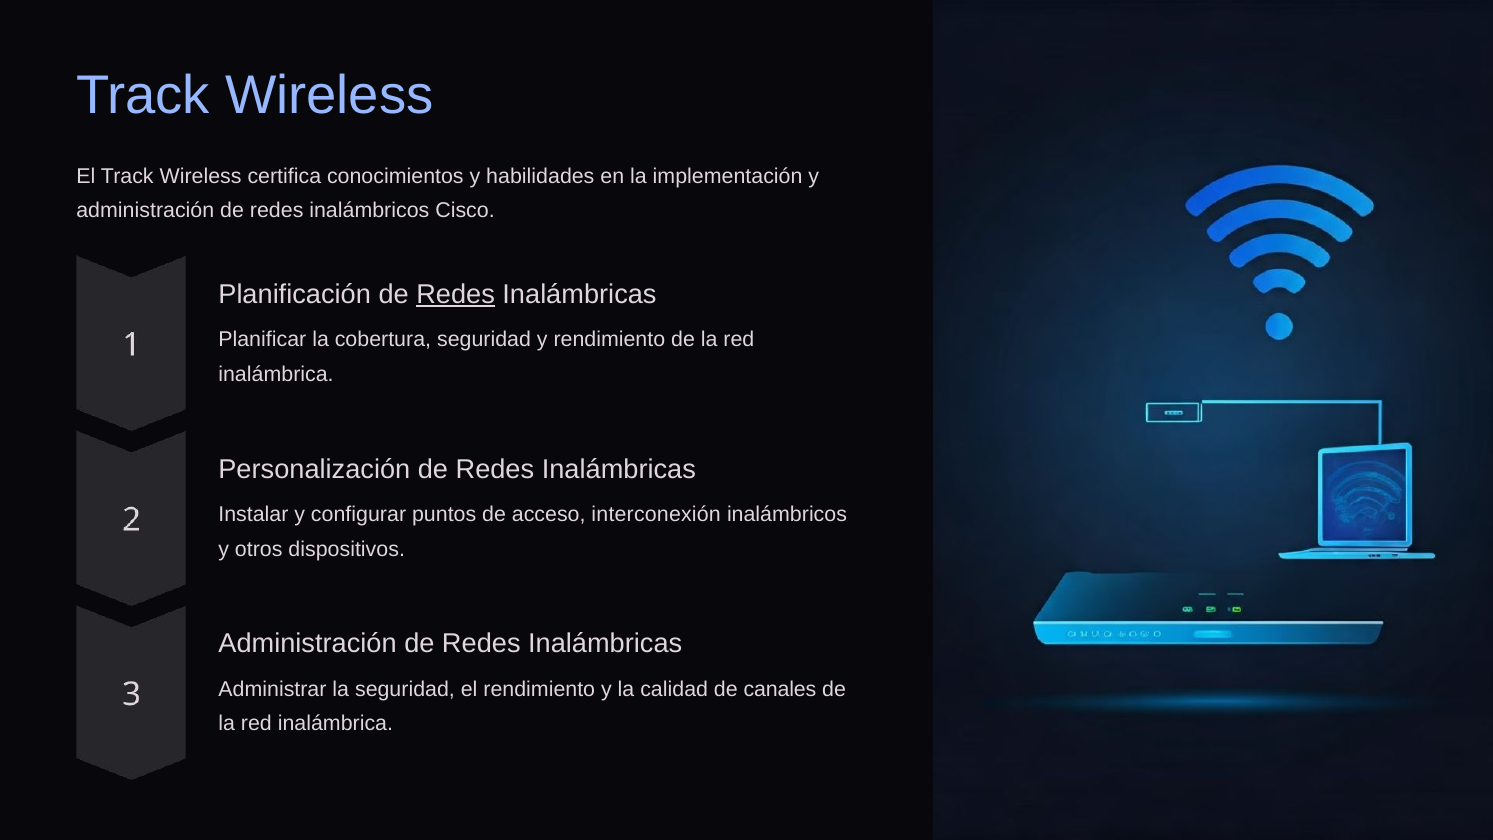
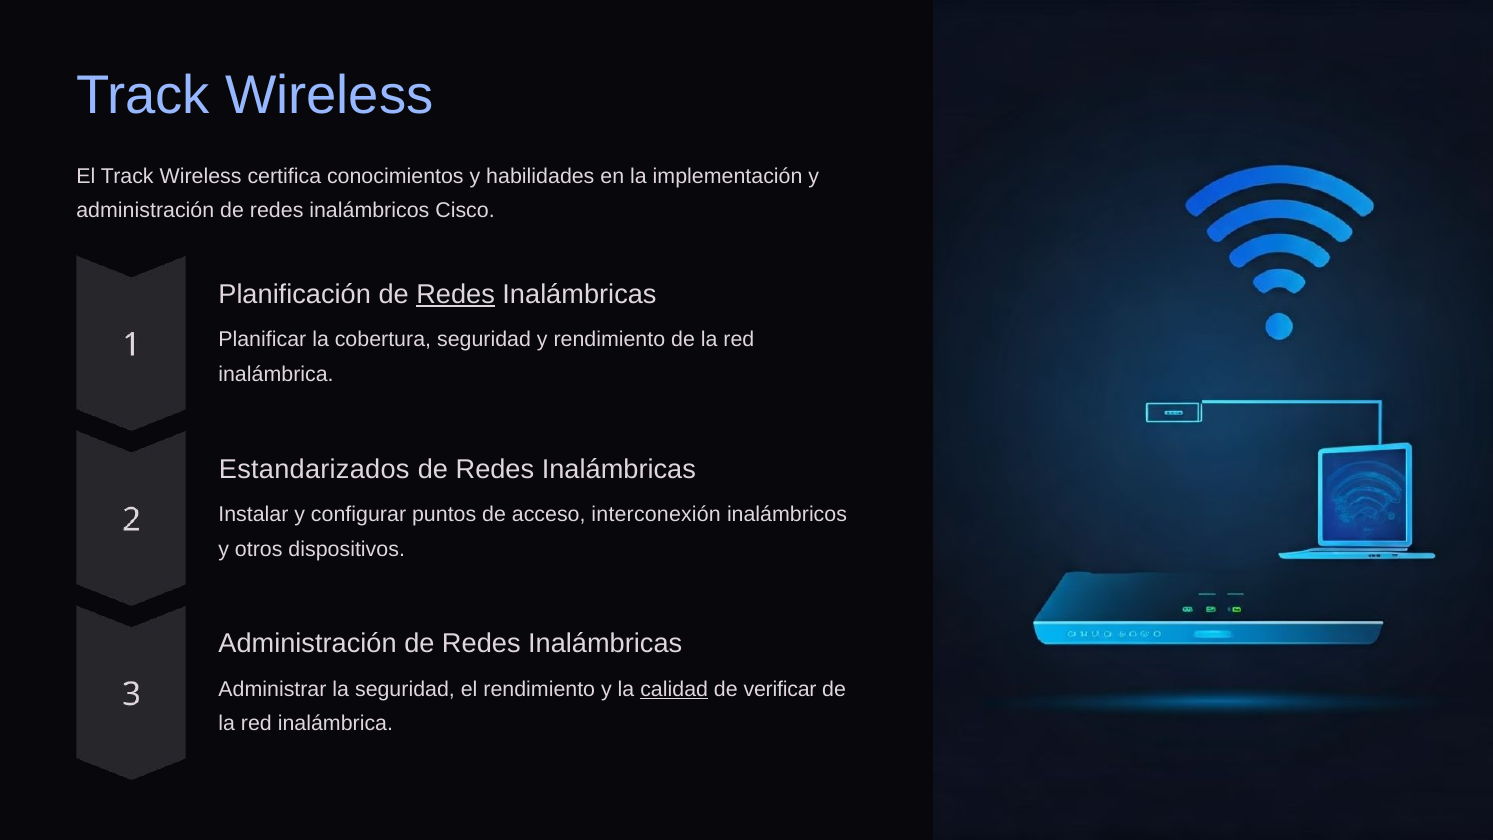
Personalización: Personalización -> Estandarizados
calidad underline: none -> present
canales: canales -> verificar
